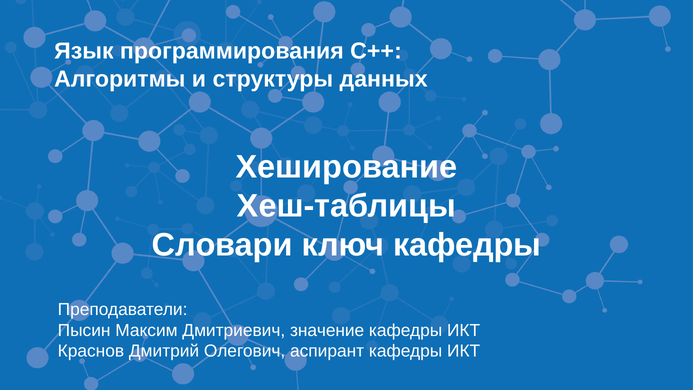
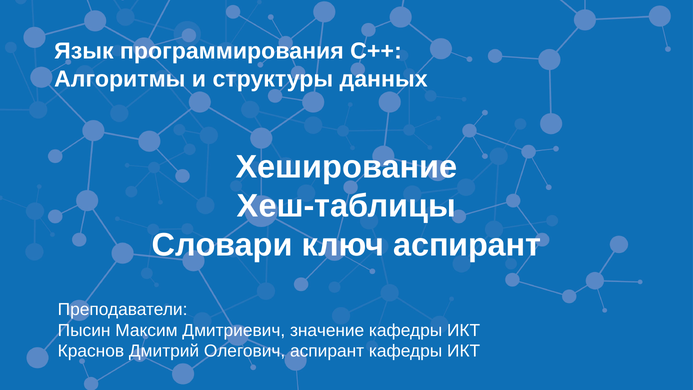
ключ кафедры: кафедры -> аспирант
